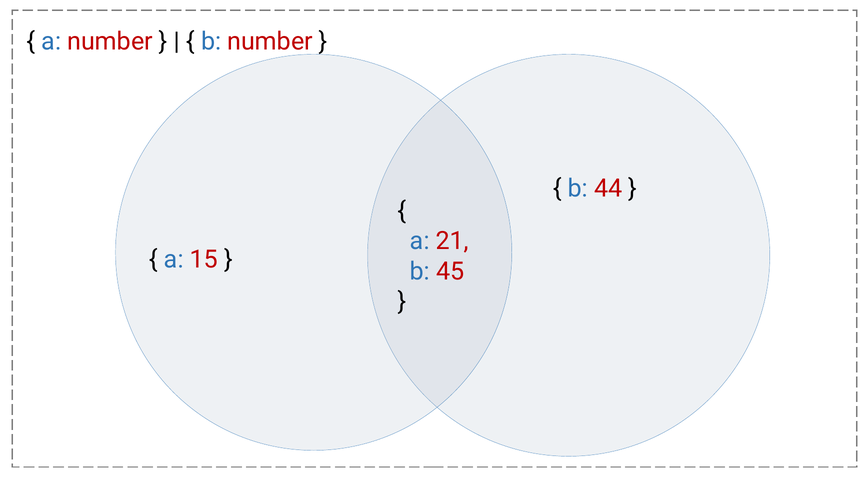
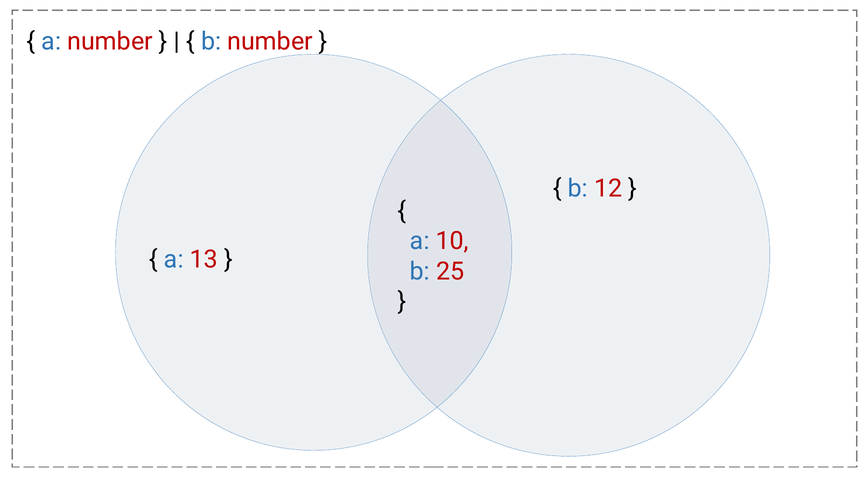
44: 44 -> 12
21: 21 -> 10
15: 15 -> 13
45: 45 -> 25
